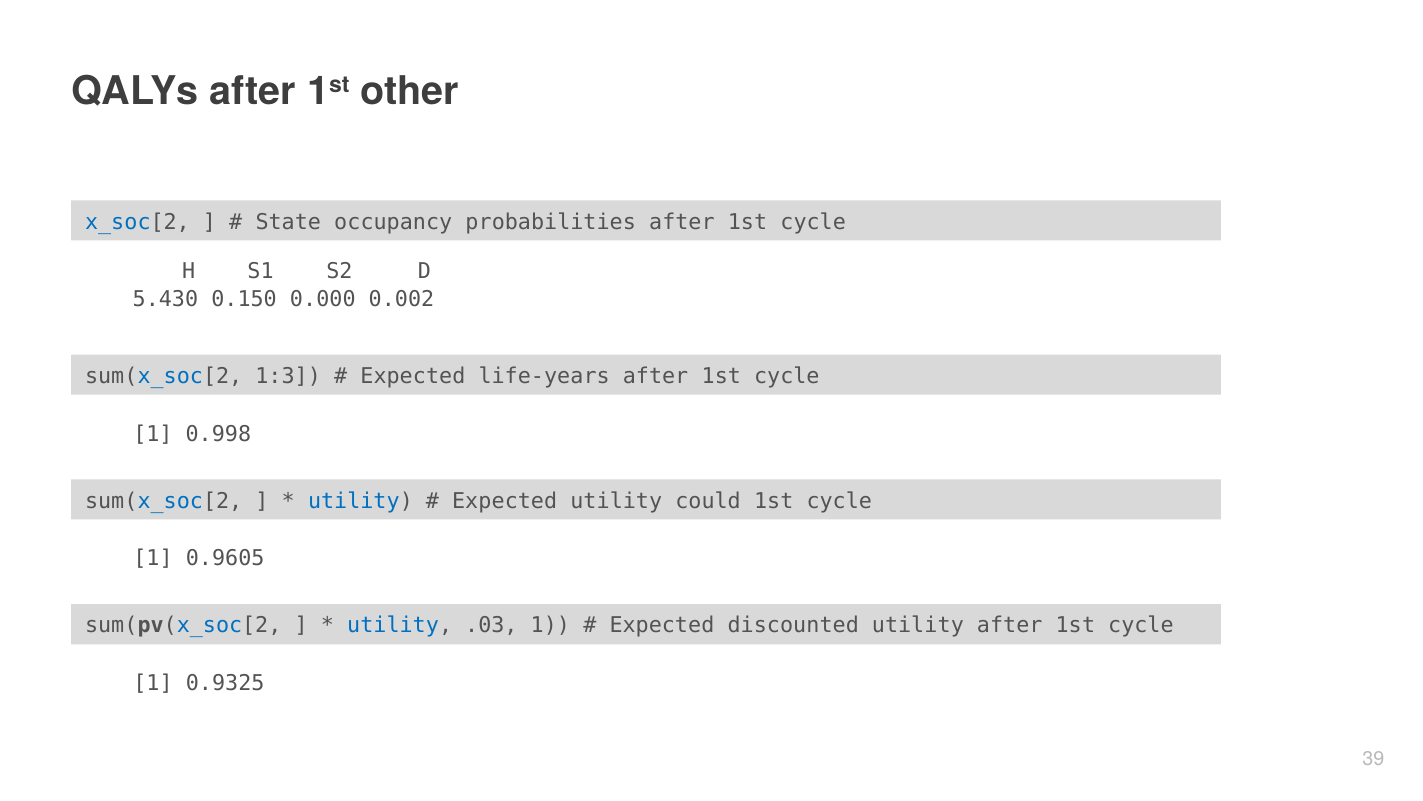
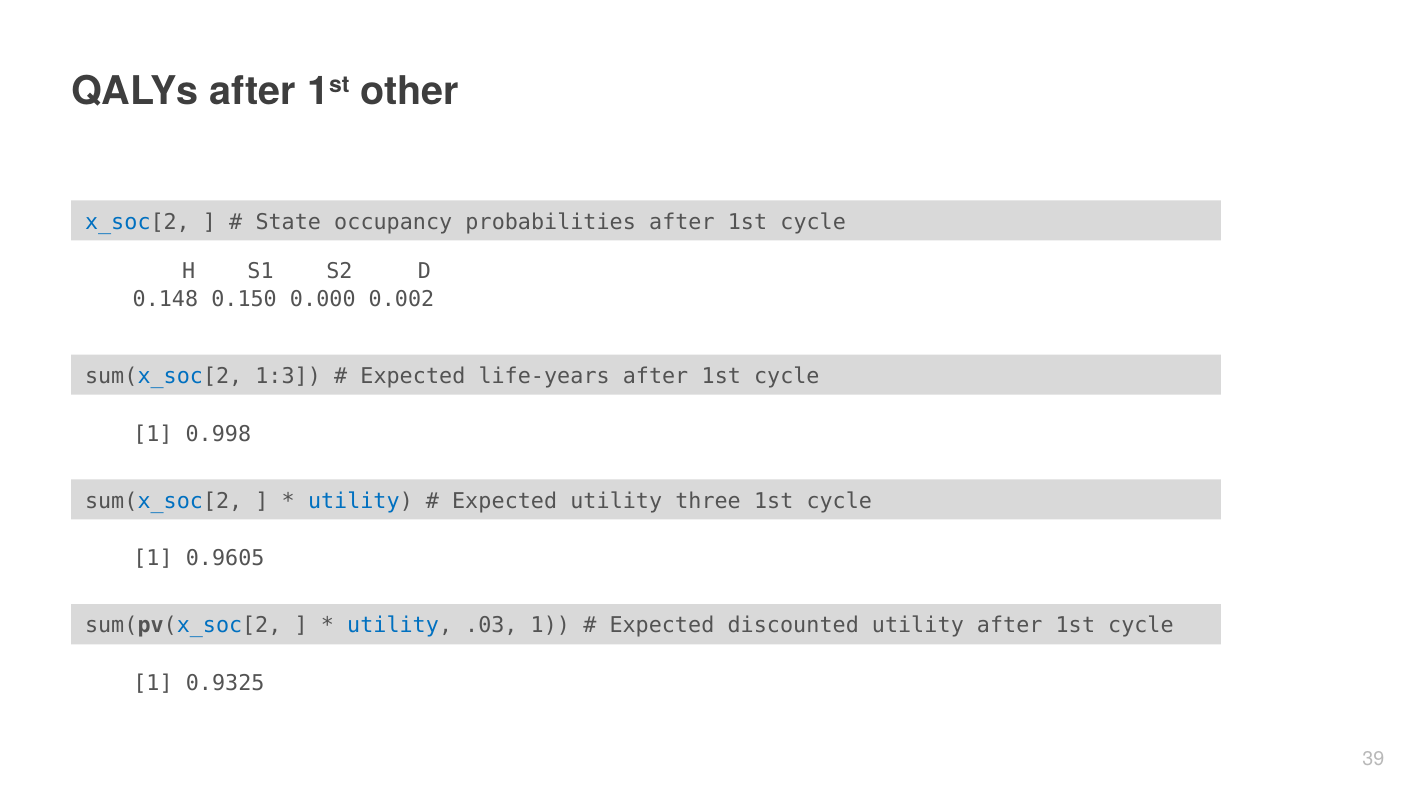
5.430: 5.430 -> 0.148
could: could -> three
